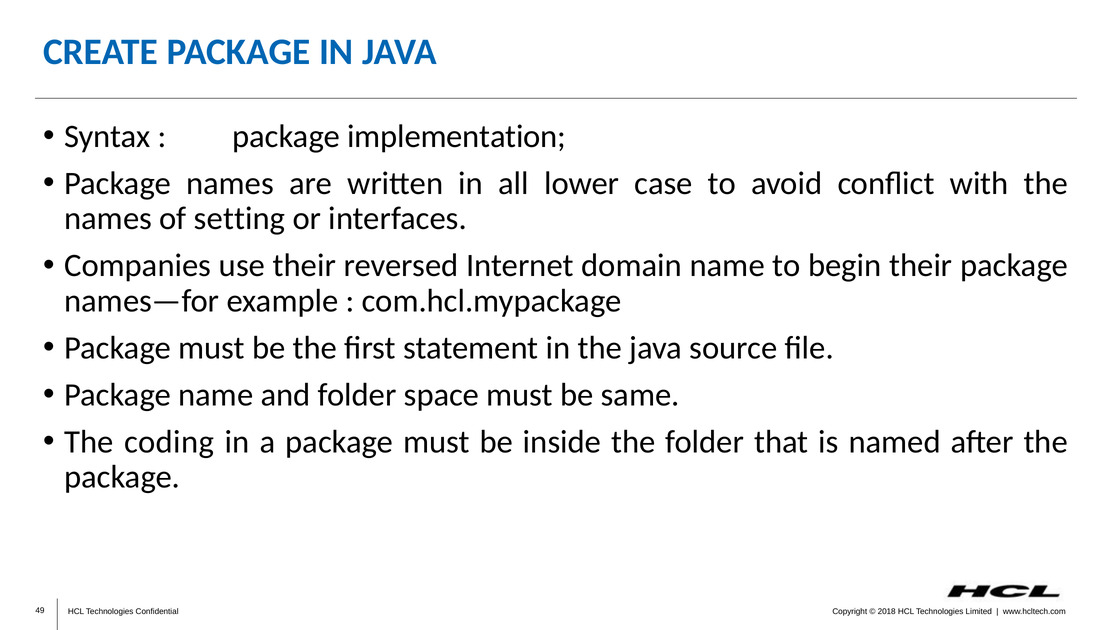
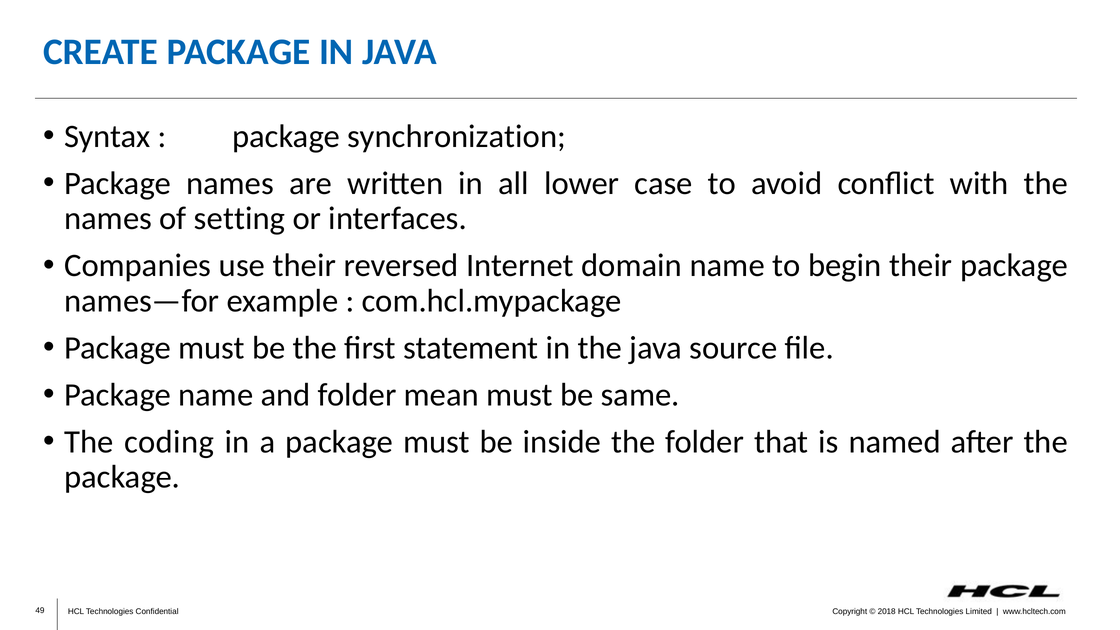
implementation: implementation -> synchronization
space: space -> mean
